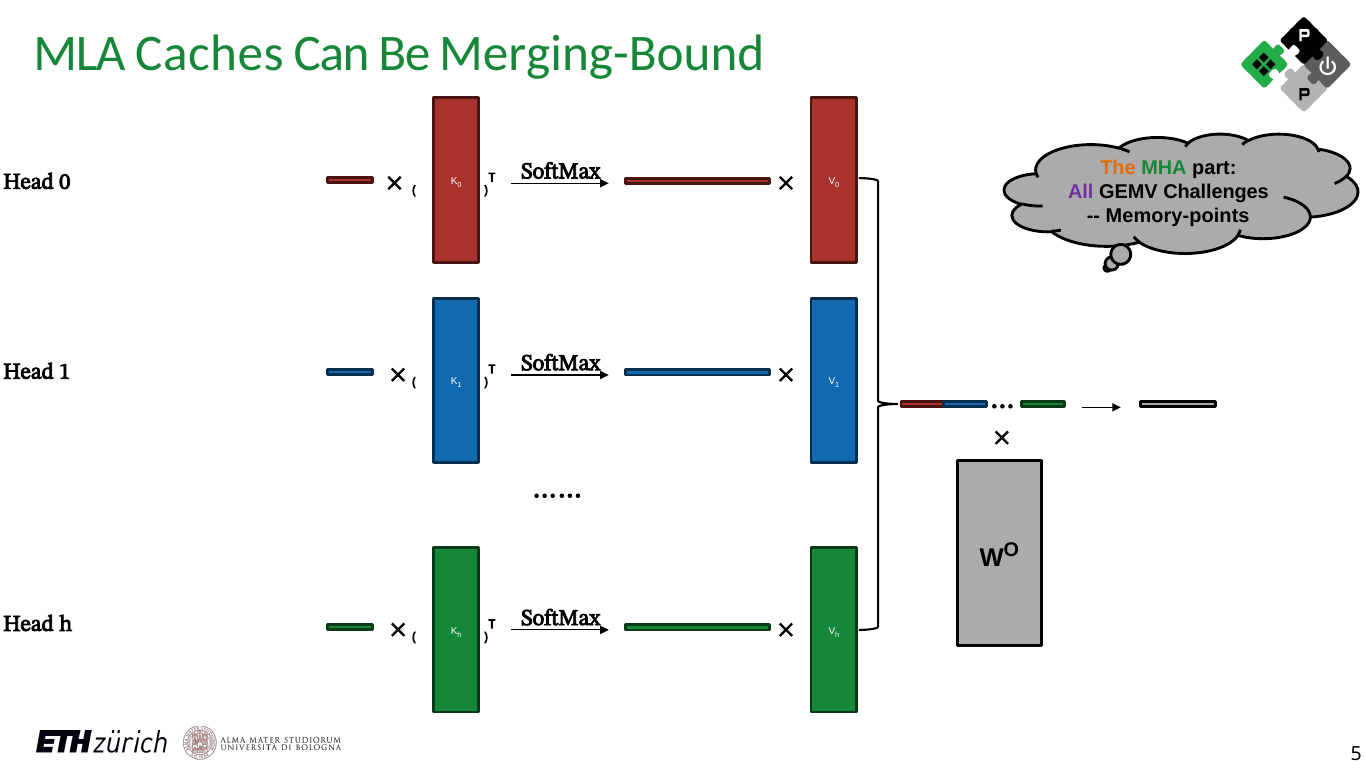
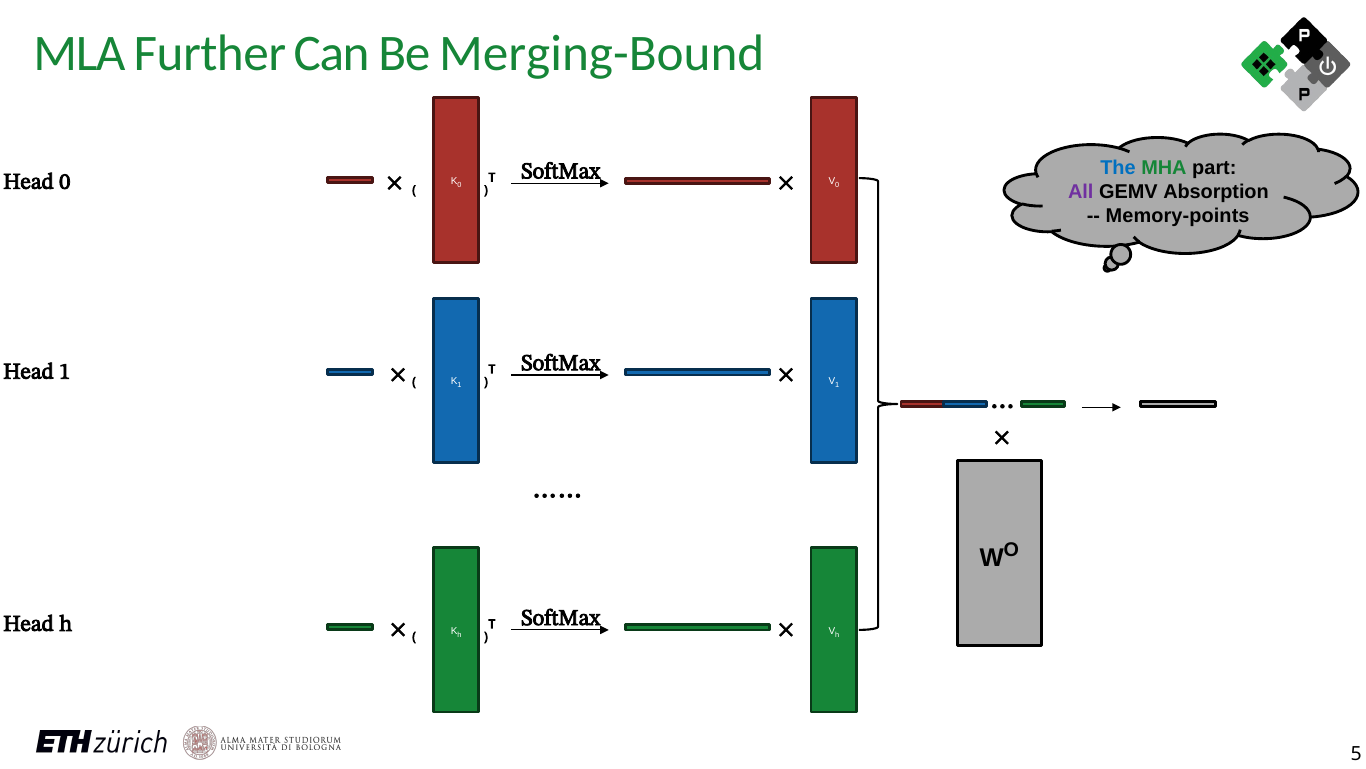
Caches: Caches -> Further
The colour: orange -> blue
Challenges: Challenges -> Absorption
